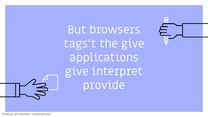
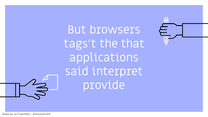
the give: give -> that
give at (77, 71): give -> said
